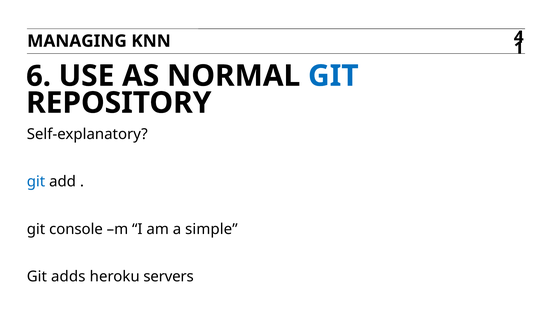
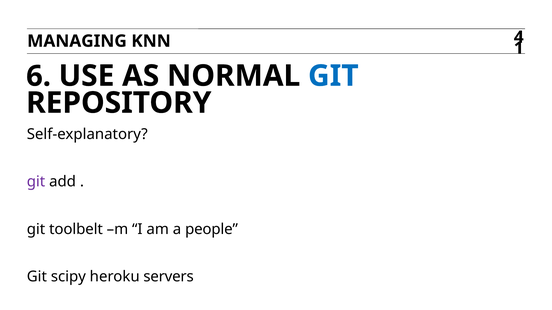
git at (36, 182) colour: blue -> purple
console: console -> toolbelt
simple: simple -> people
adds: adds -> scipy
